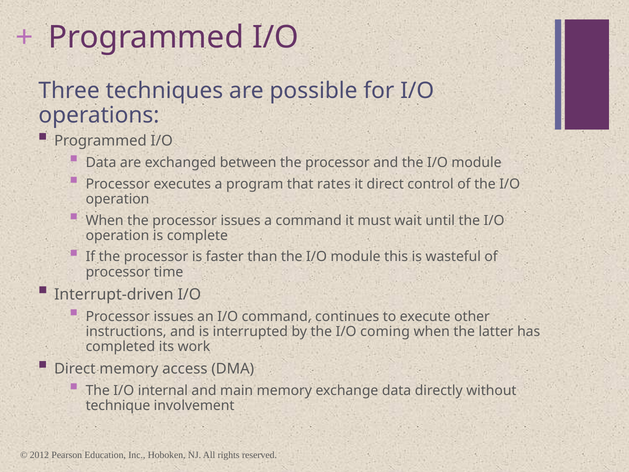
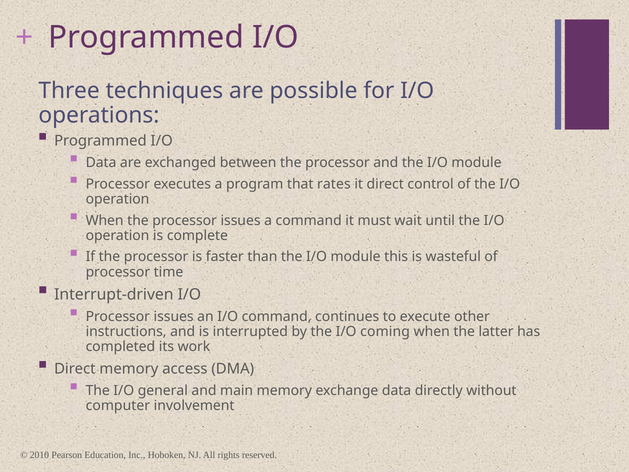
internal: internal -> general
technique: technique -> computer
2012: 2012 -> 2010
